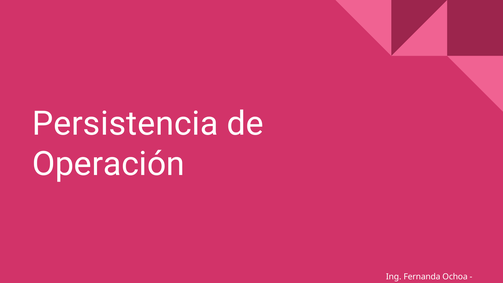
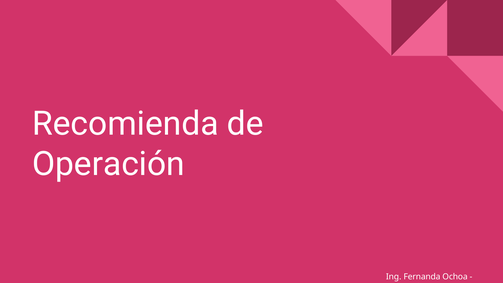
Persistencia: Persistencia -> Recomienda
